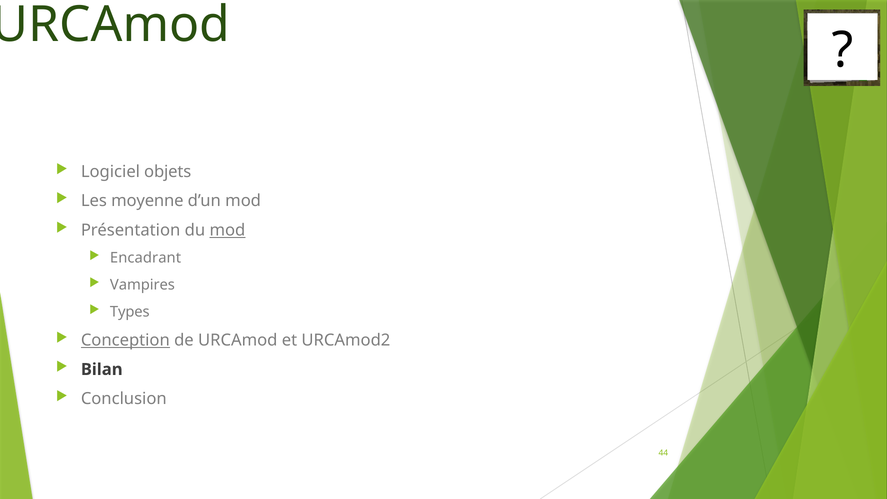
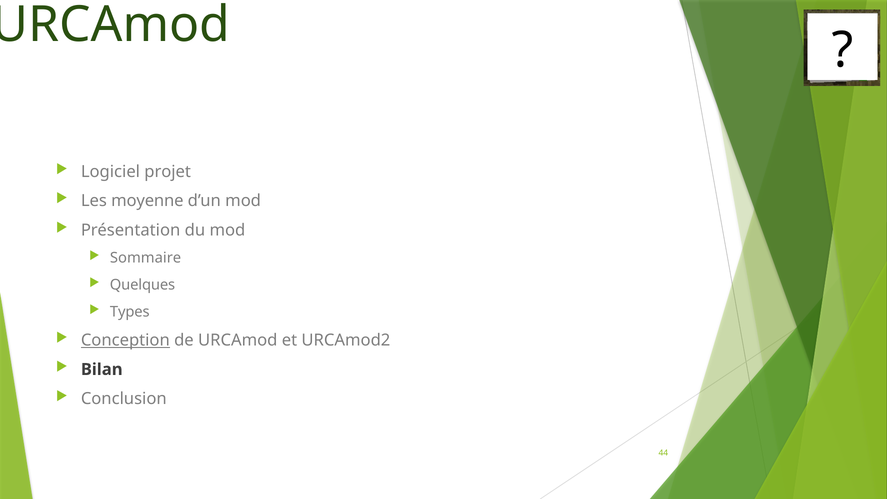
objets: objets -> projet
mod at (227, 230) underline: present -> none
Encadrant: Encadrant -> Sommaire
Vampires: Vampires -> Quelques
